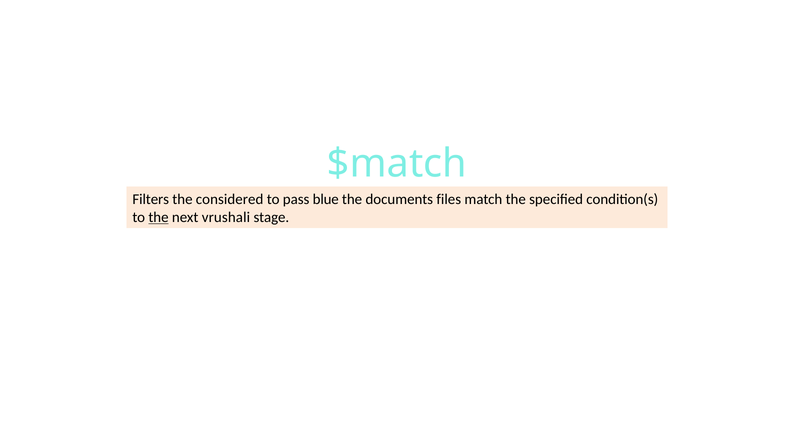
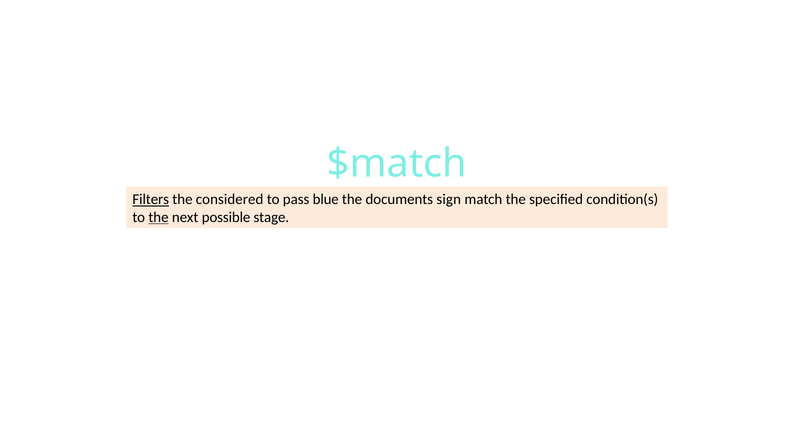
Filters underline: none -> present
files: files -> sign
vrushali: vrushali -> possible
